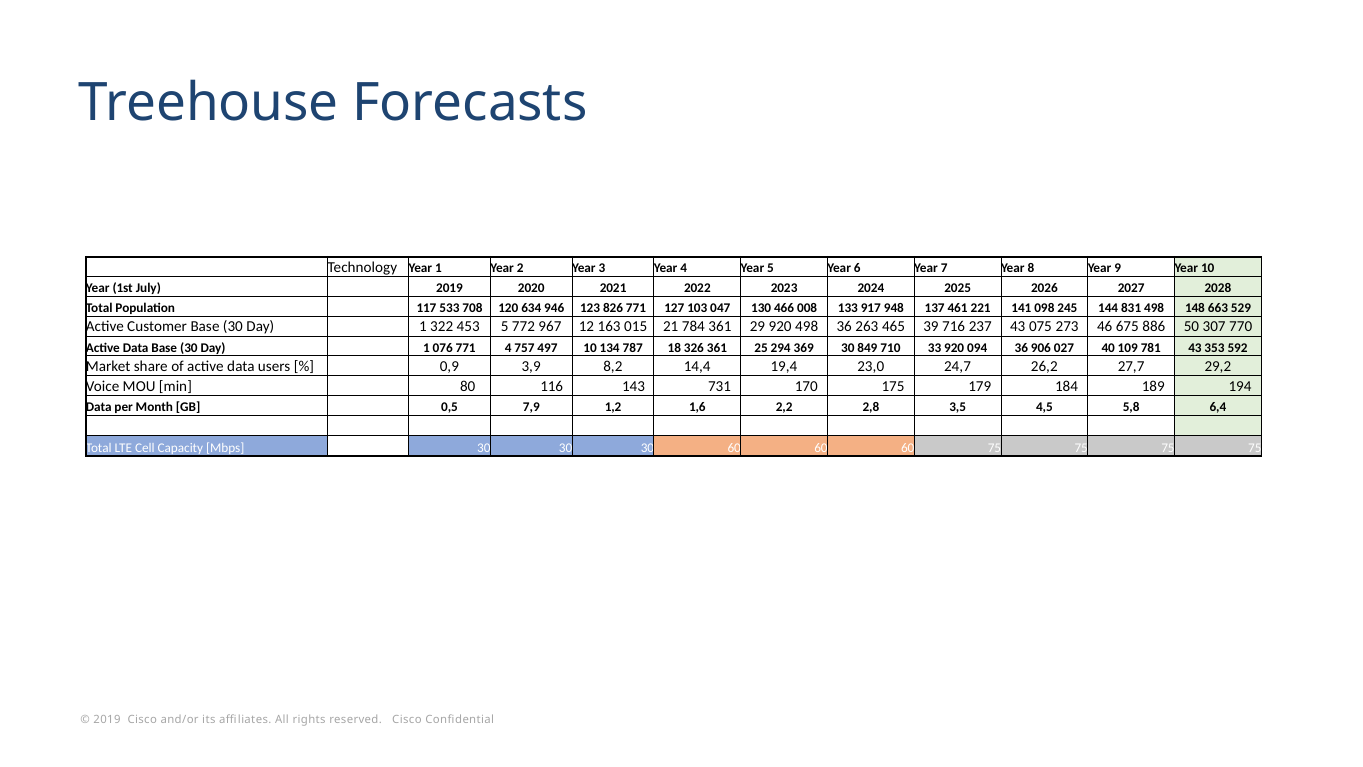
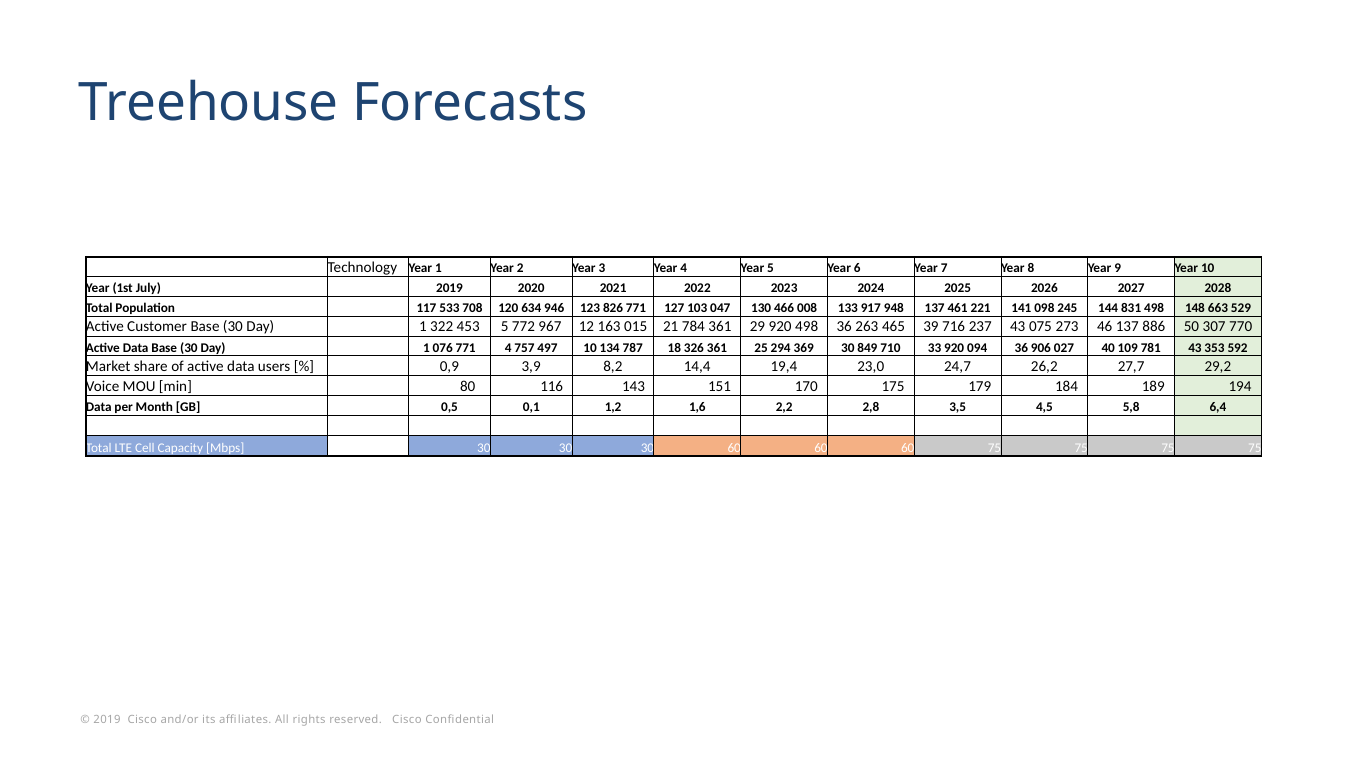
46 675: 675 -> 137
731: 731 -> 151
7,9: 7,9 -> 0,1
